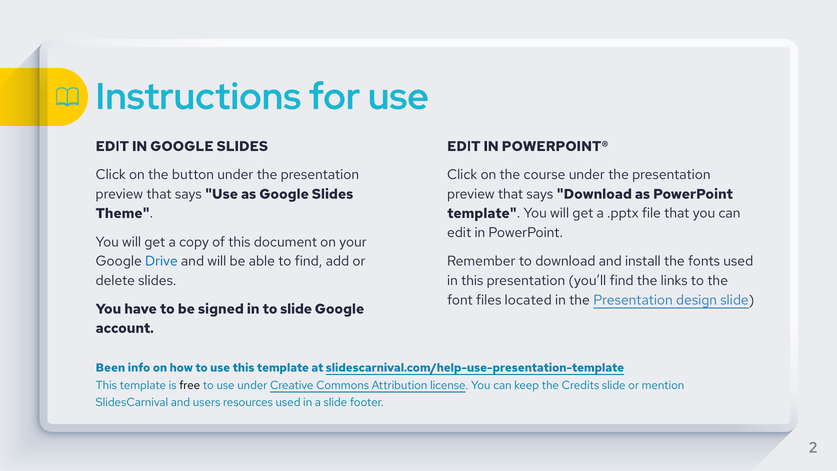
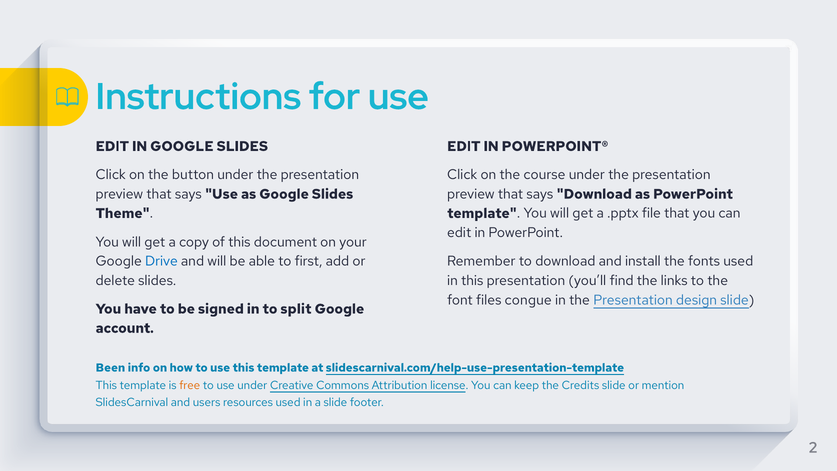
to find: find -> first
located: located -> congue
to slide: slide -> split
free colour: black -> orange
